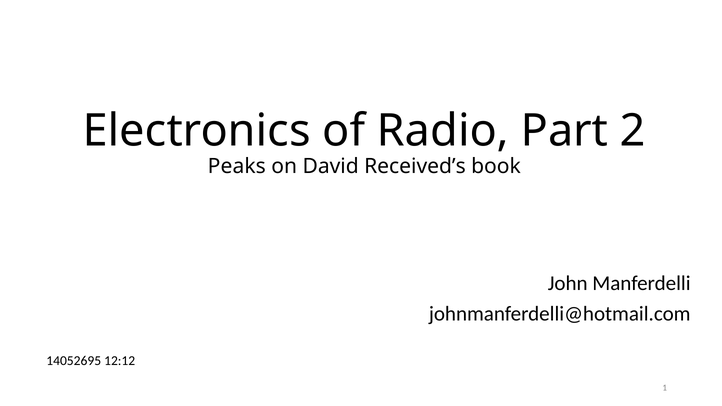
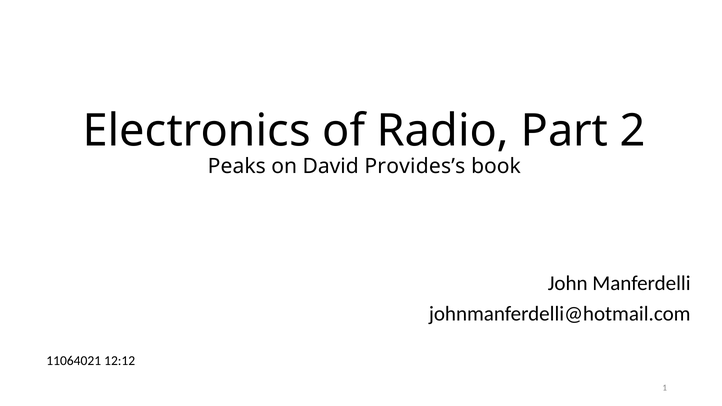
Received’s: Received’s -> Provides’s
14052695: 14052695 -> 11064021
